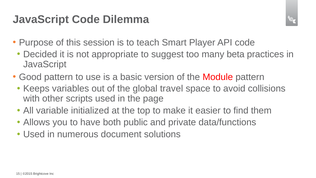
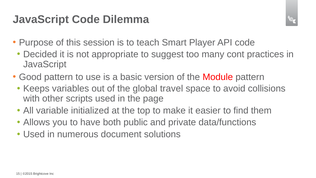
beta: beta -> cont
